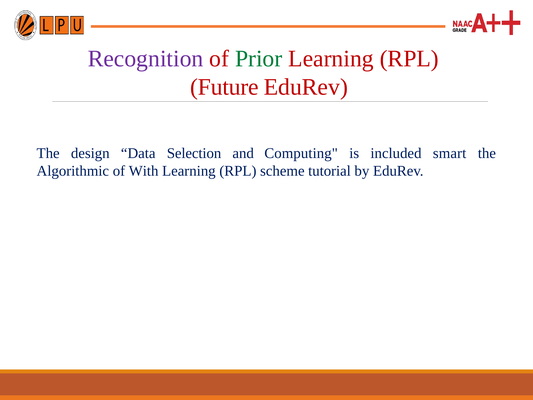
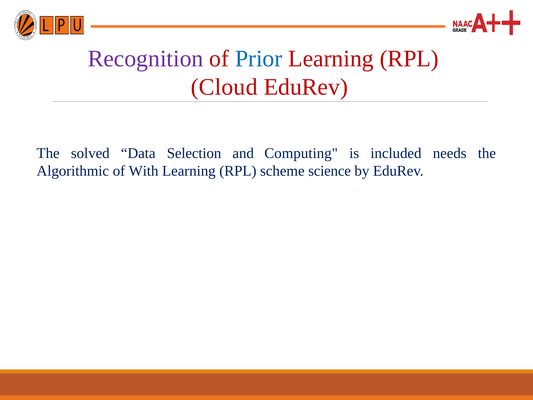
Prior colour: green -> blue
Future: Future -> Cloud
design: design -> solved
smart: smart -> needs
tutorial: tutorial -> science
